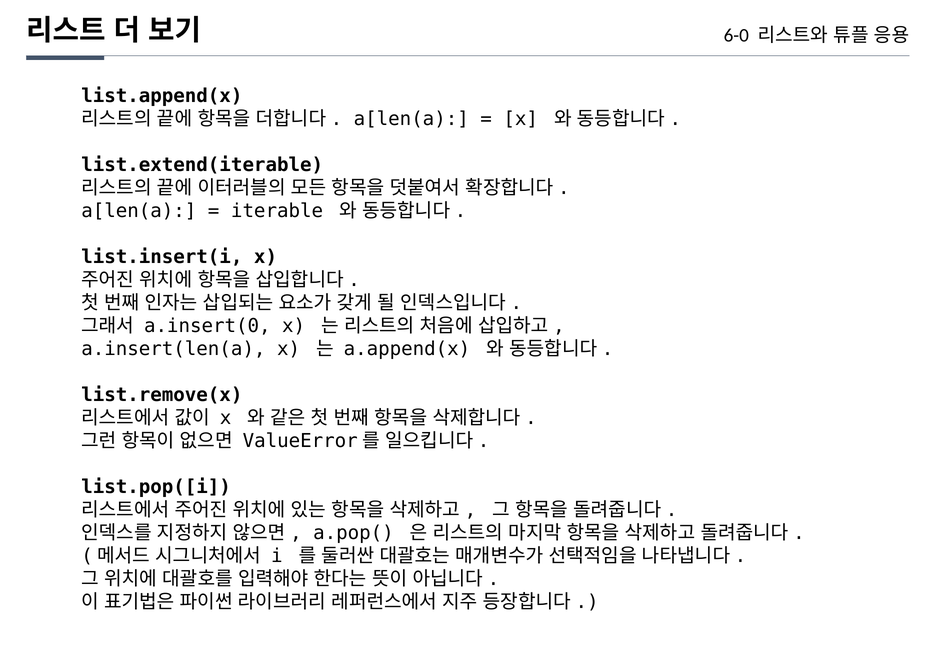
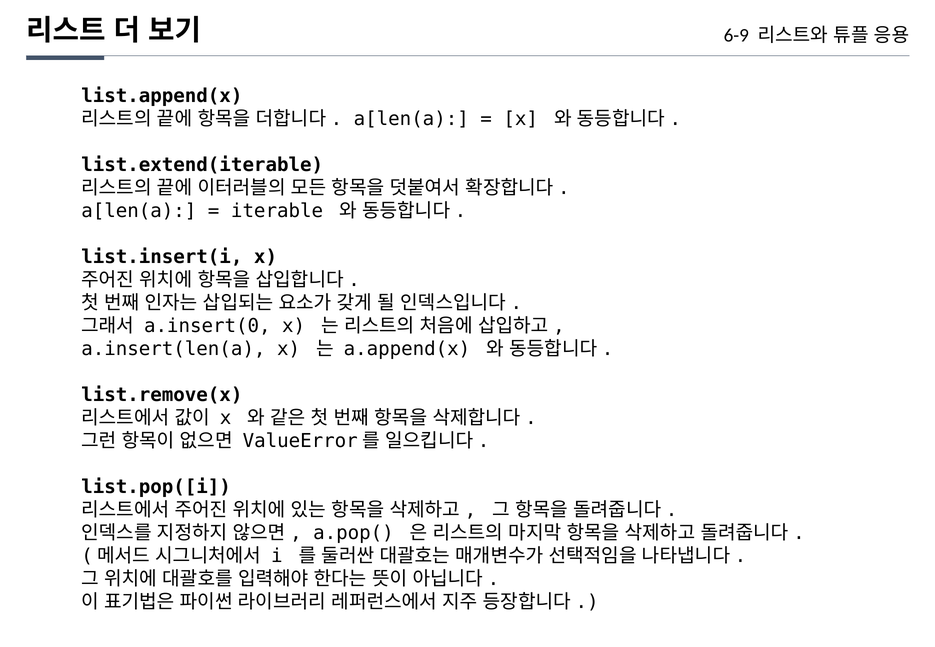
6-0: 6-0 -> 6-9
